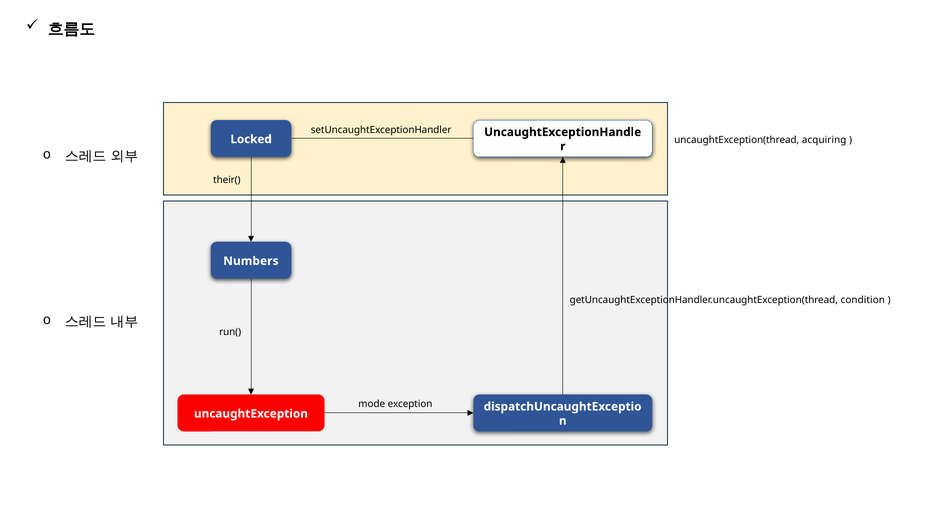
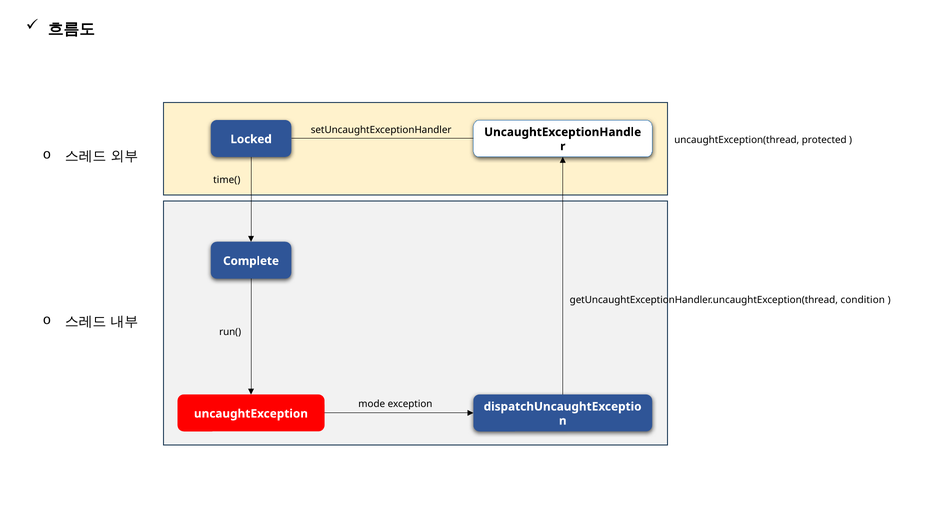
acquiring: acquiring -> protected
their(: their( -> time(
Numbers: Numbers -> Complete
